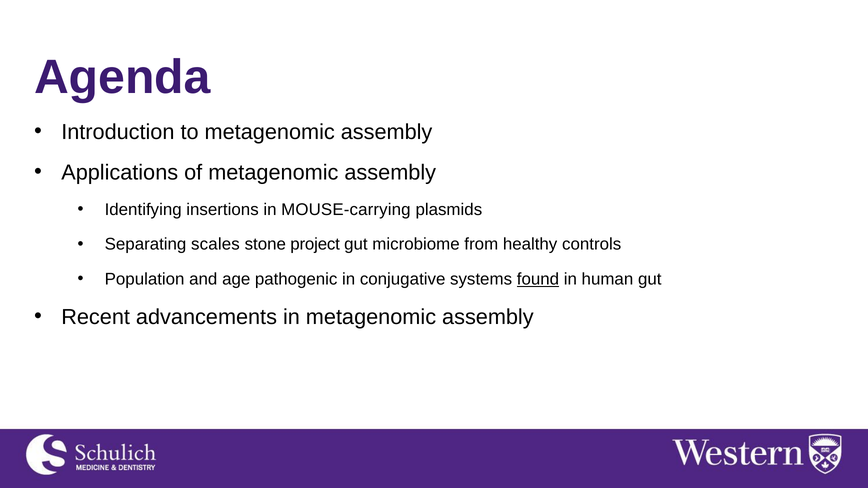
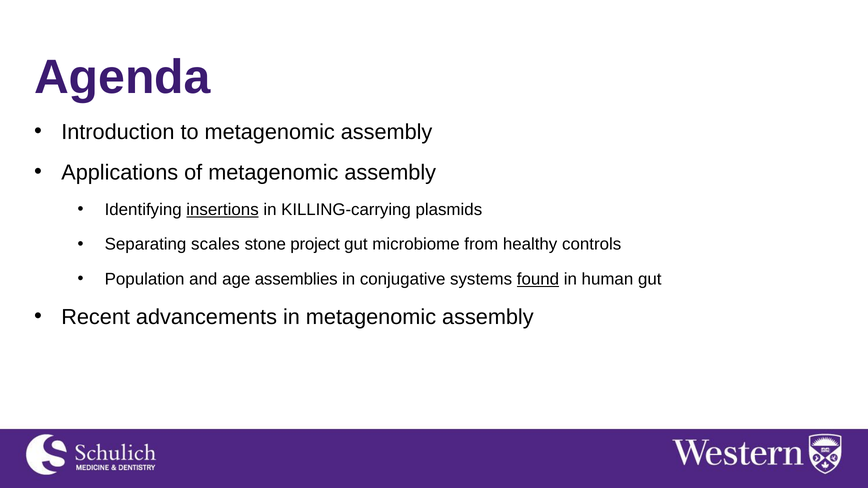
insertions underline: none -> present
MOUSE-carrying: MOUSE-carrying -> KILLING-carrying
pathogenic: pathogenic -> assemblies
